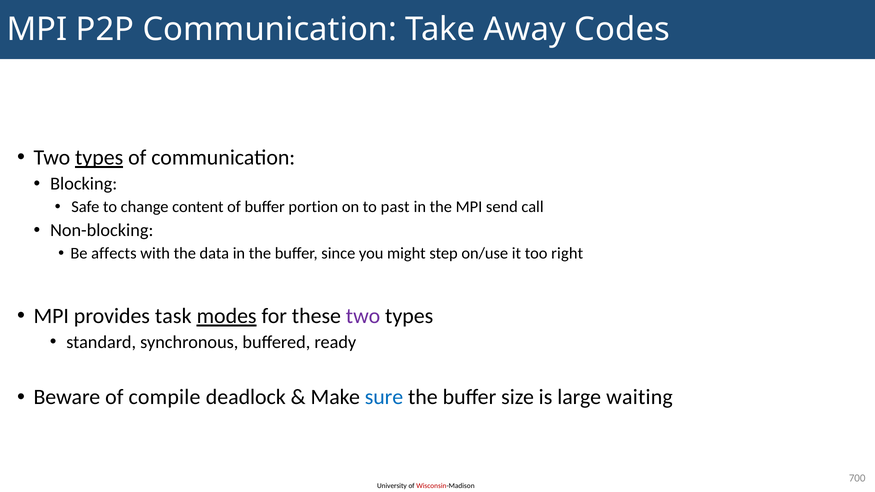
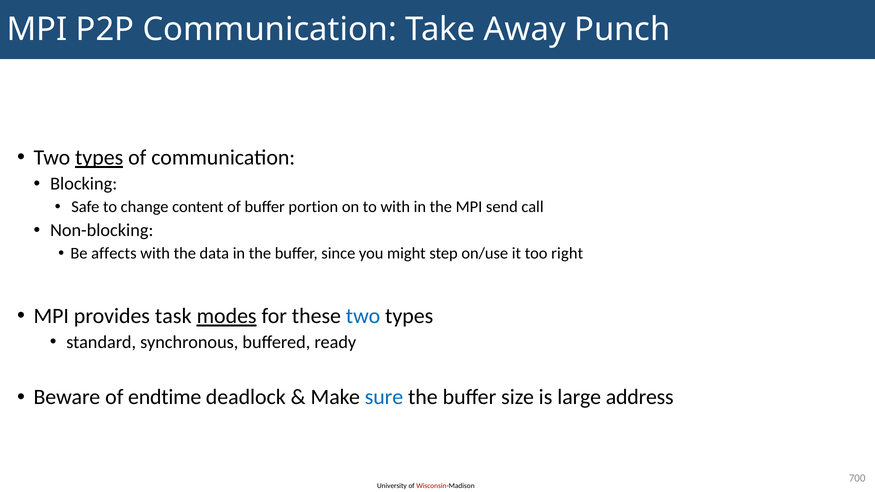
Codes: Codes -> Punch
to past: past -> with
two at (363, 316) colour: purple -> blue
compile: compile -> endtime
waiting: waiting -> address
